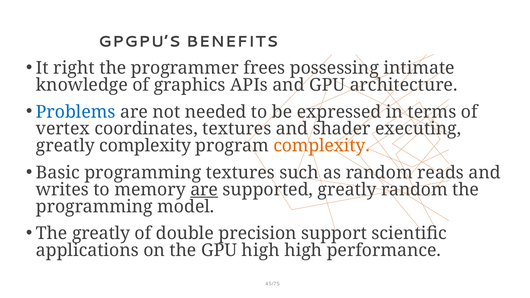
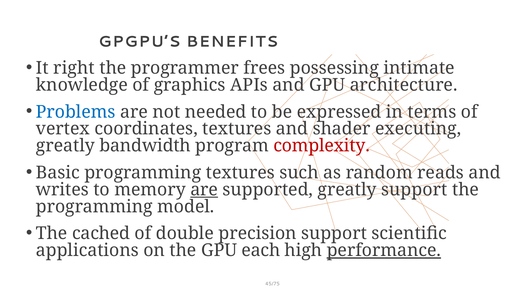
greatly complexity: complexity -> bandwidth
complexity at (322, 146) colour: orange -> red
greatly random: random -> support
The greatly: greatly -> cached
GPU high: high -> each
performance underline: none -> present
